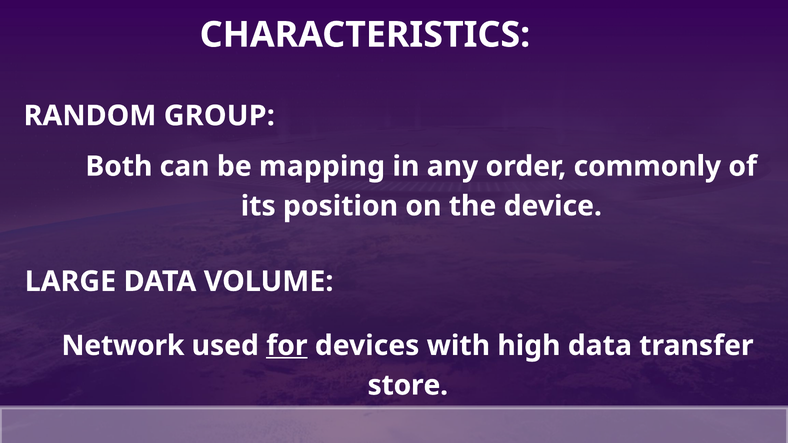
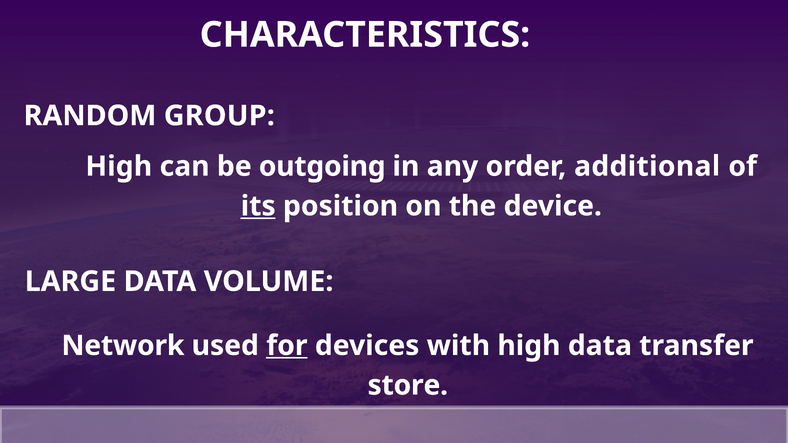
Both at (119, 166): Both -> High
mapping: mapping -> outgoing
commonly: commonly -> additional
its underline: none -> present
